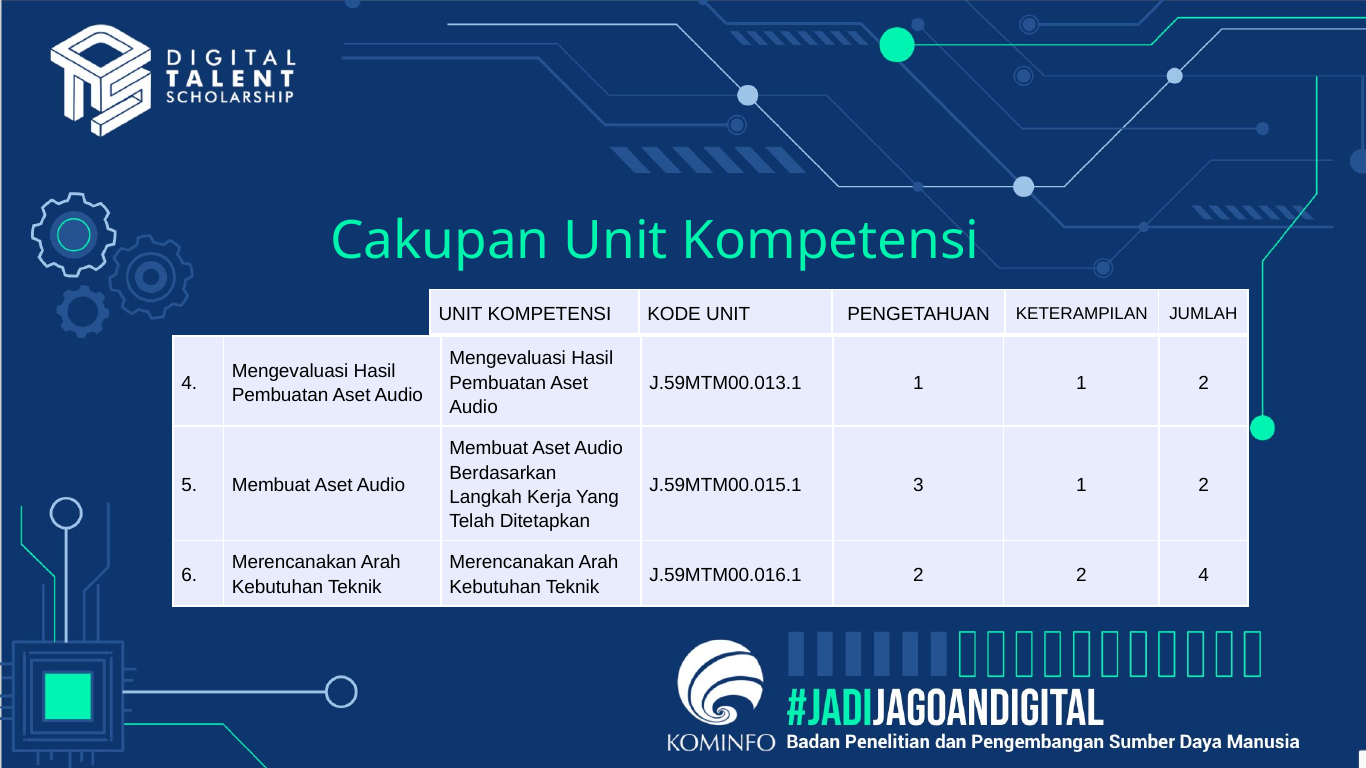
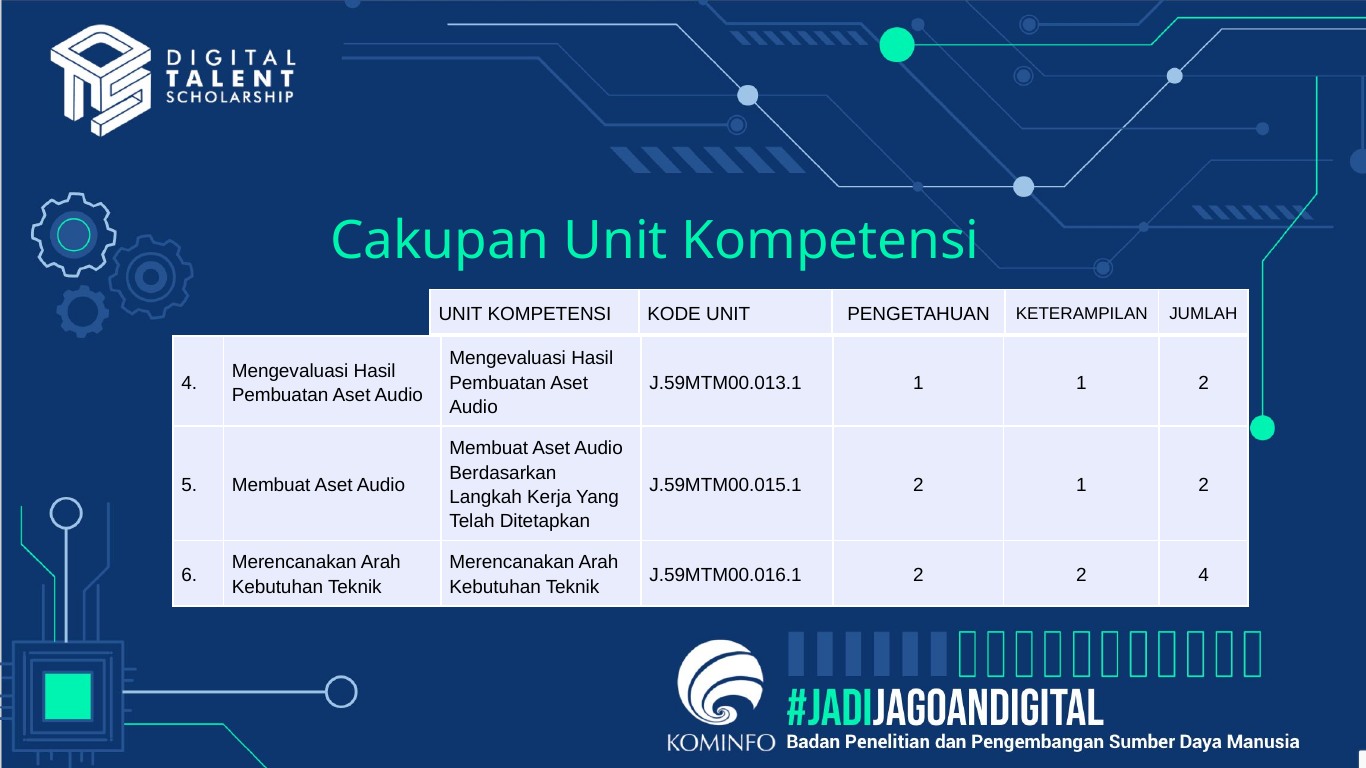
J.59MTM00.015.1 3: 3 -> 2
